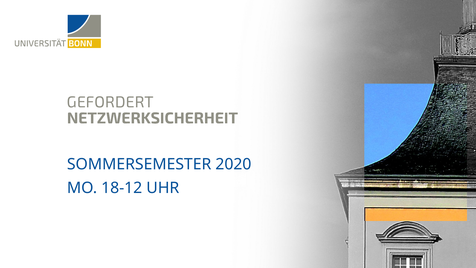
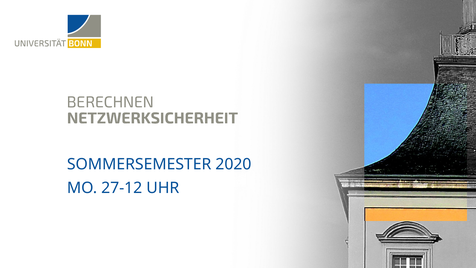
GEFORDERT: GEFORDERT -> BERECHNEN
18-12: 18-12 -> 27-12
